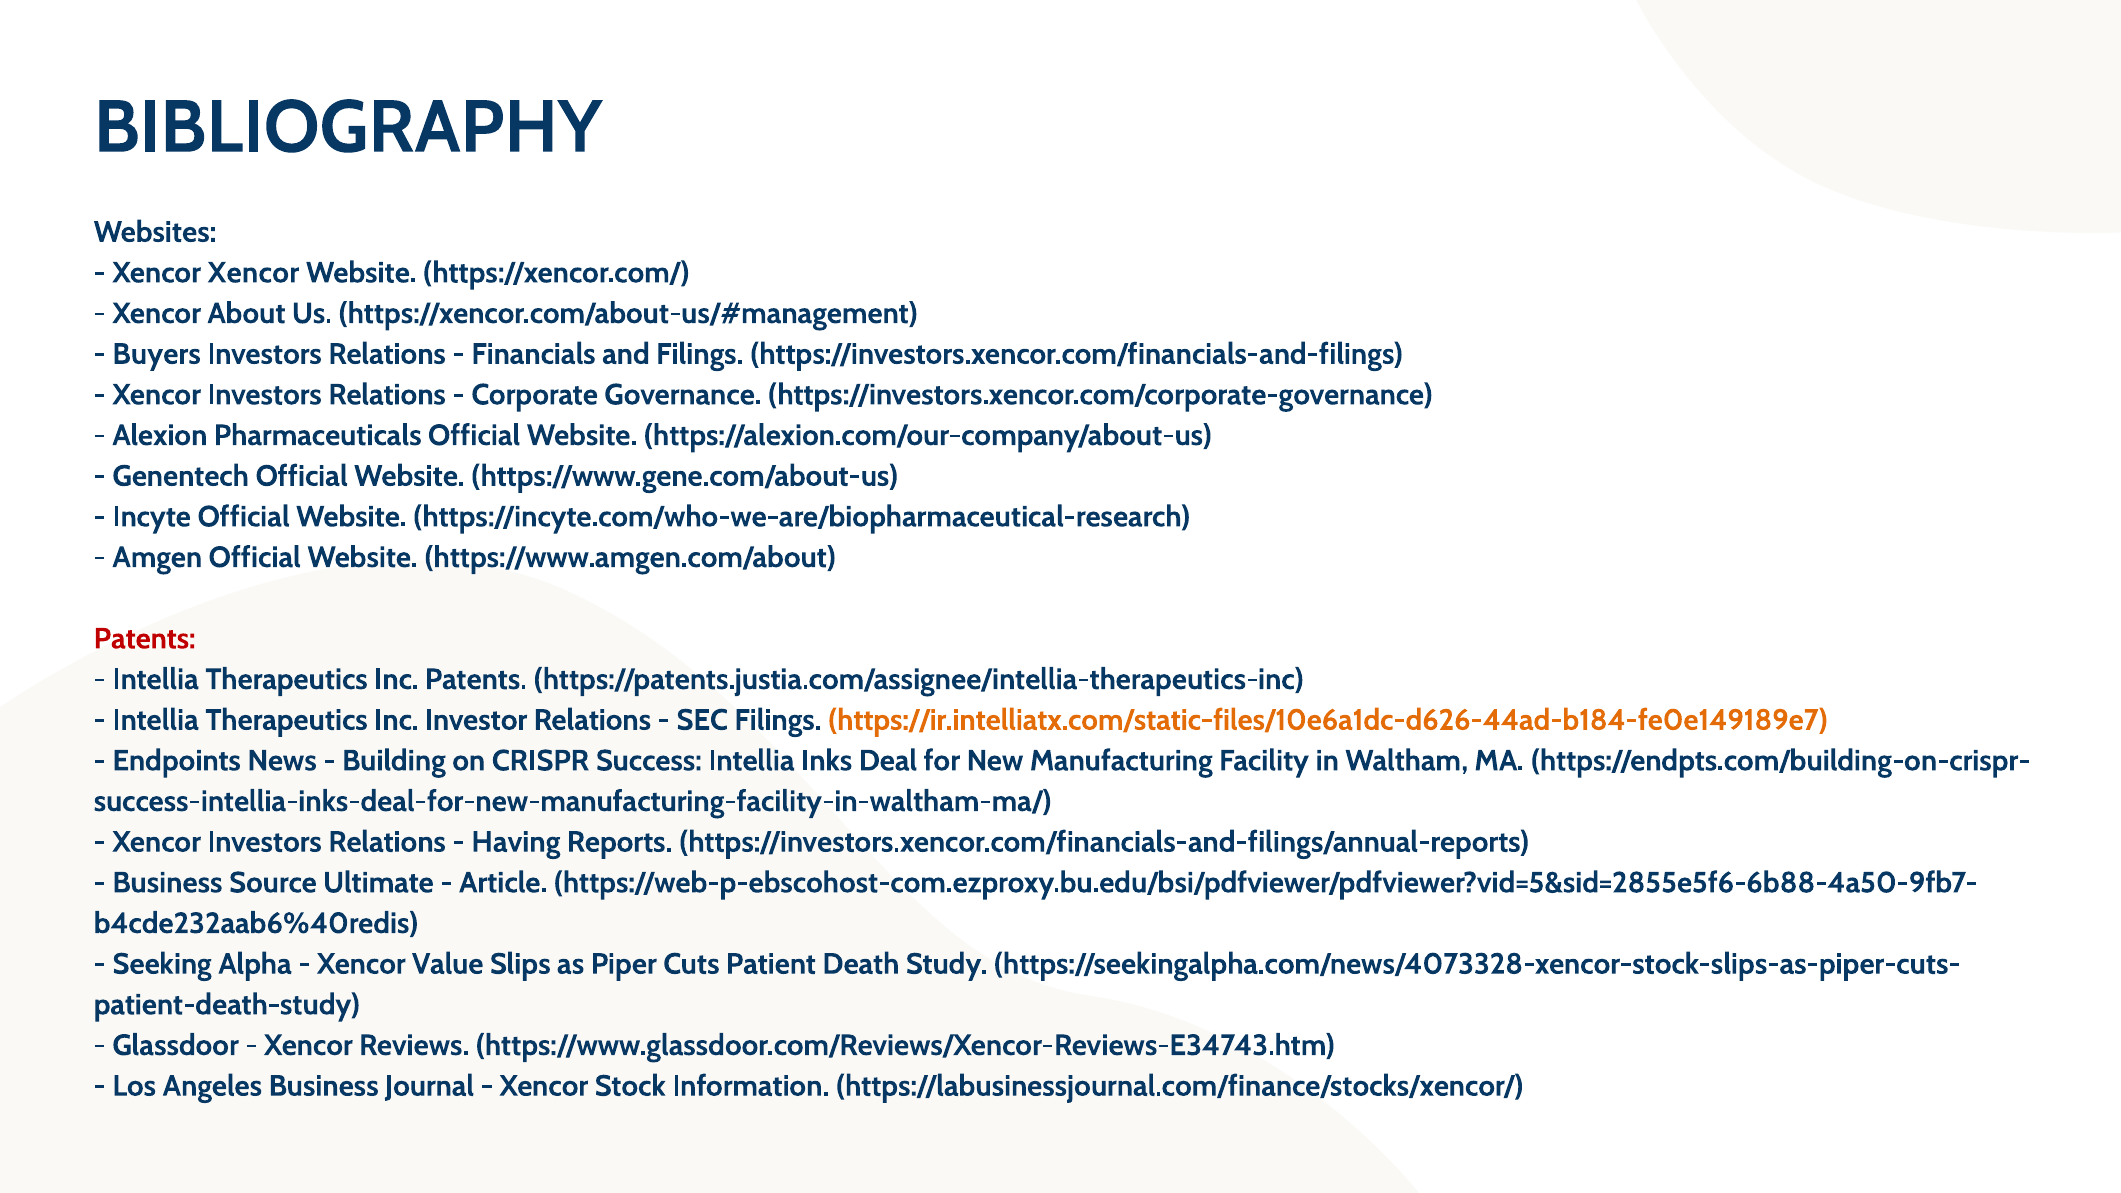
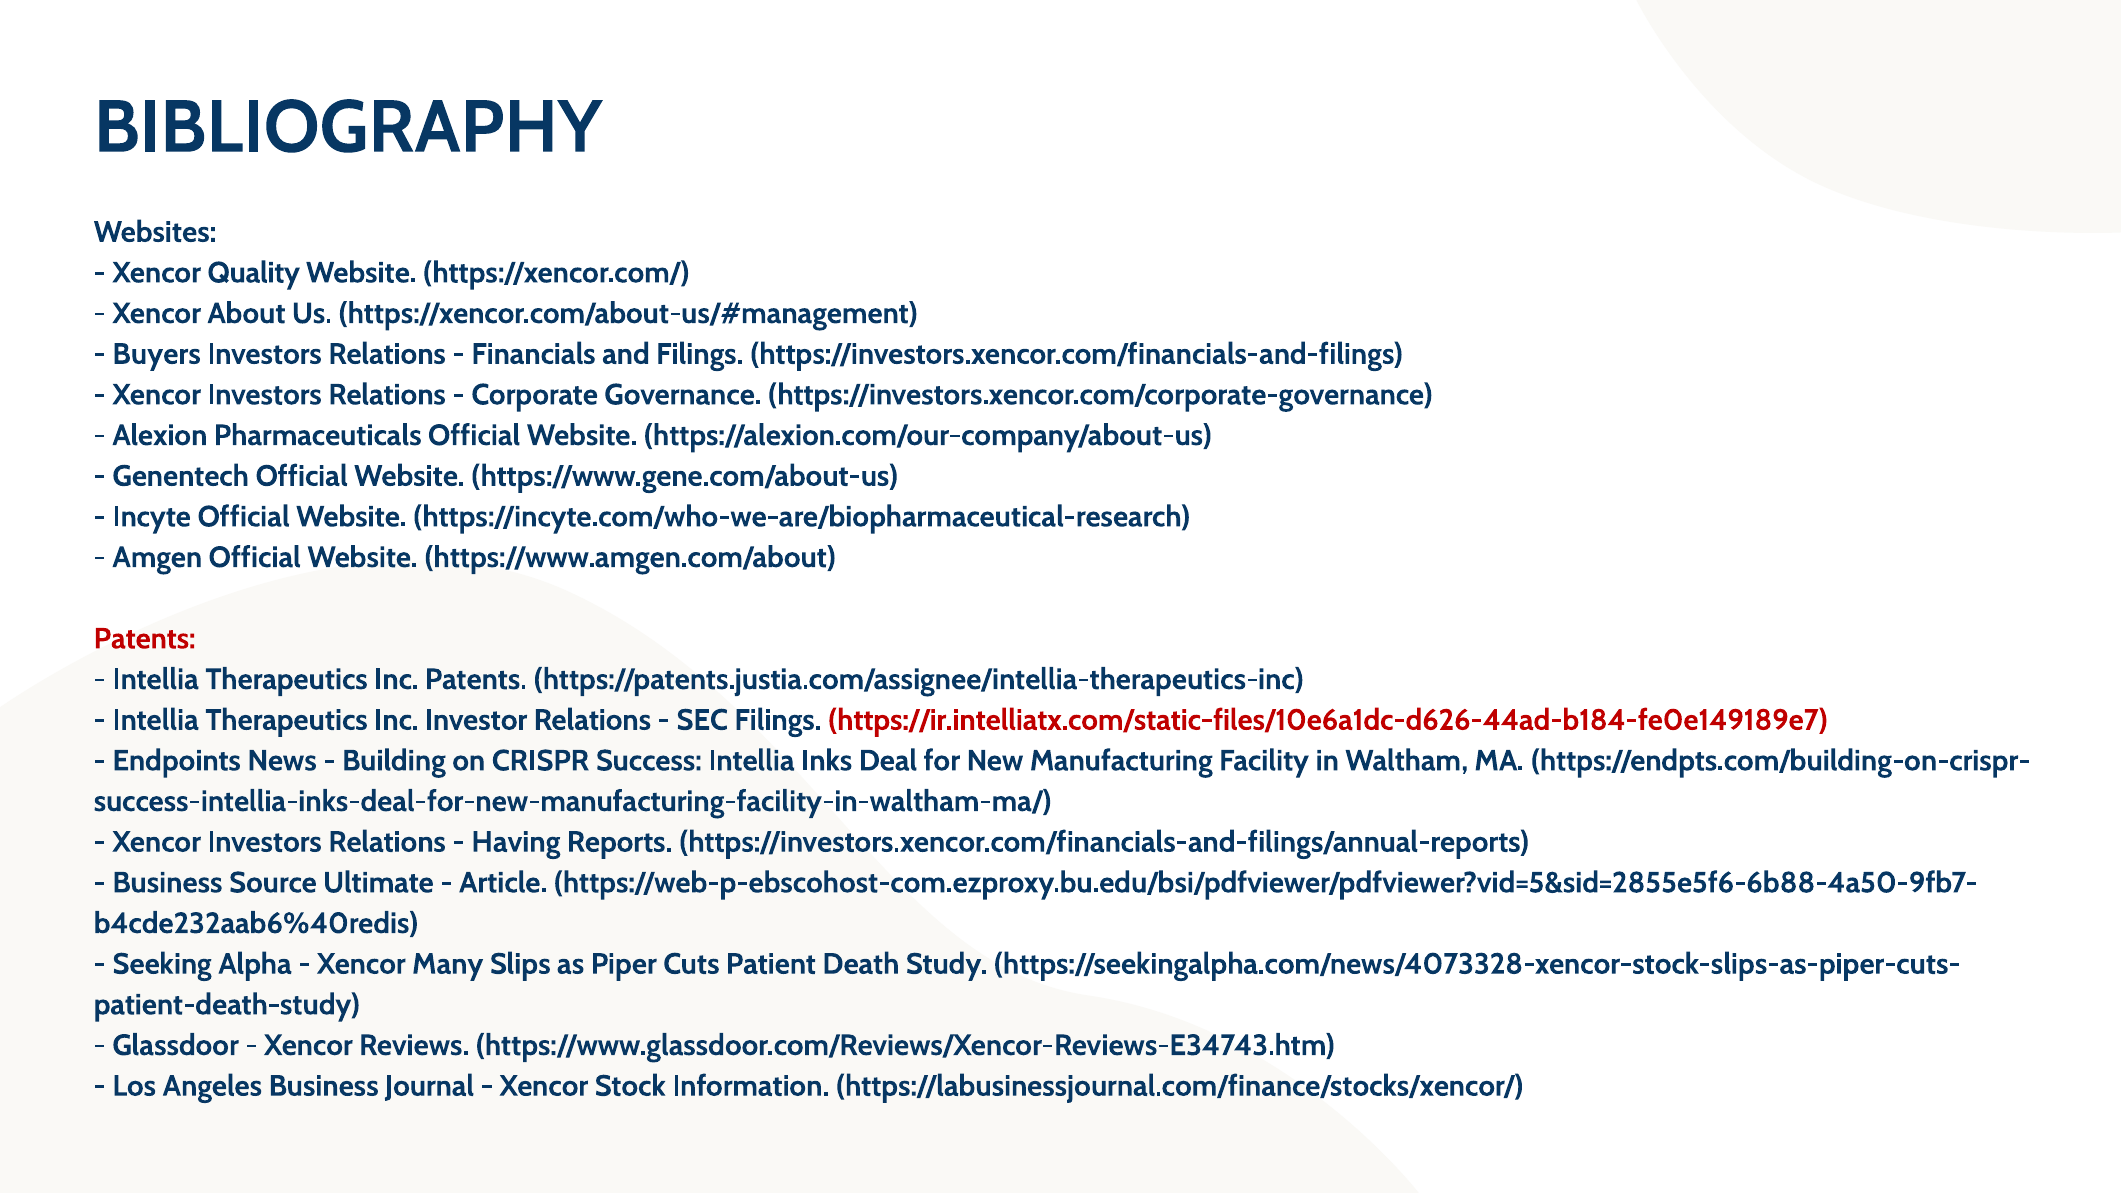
Xencor Xencor: Xencor -> Quality
https://ir.intelliatx.com/static-files/10e6a1dc-d626-44ad-b184-fe0e149189e7 colour: orange -> red
Value: Value -> Many
